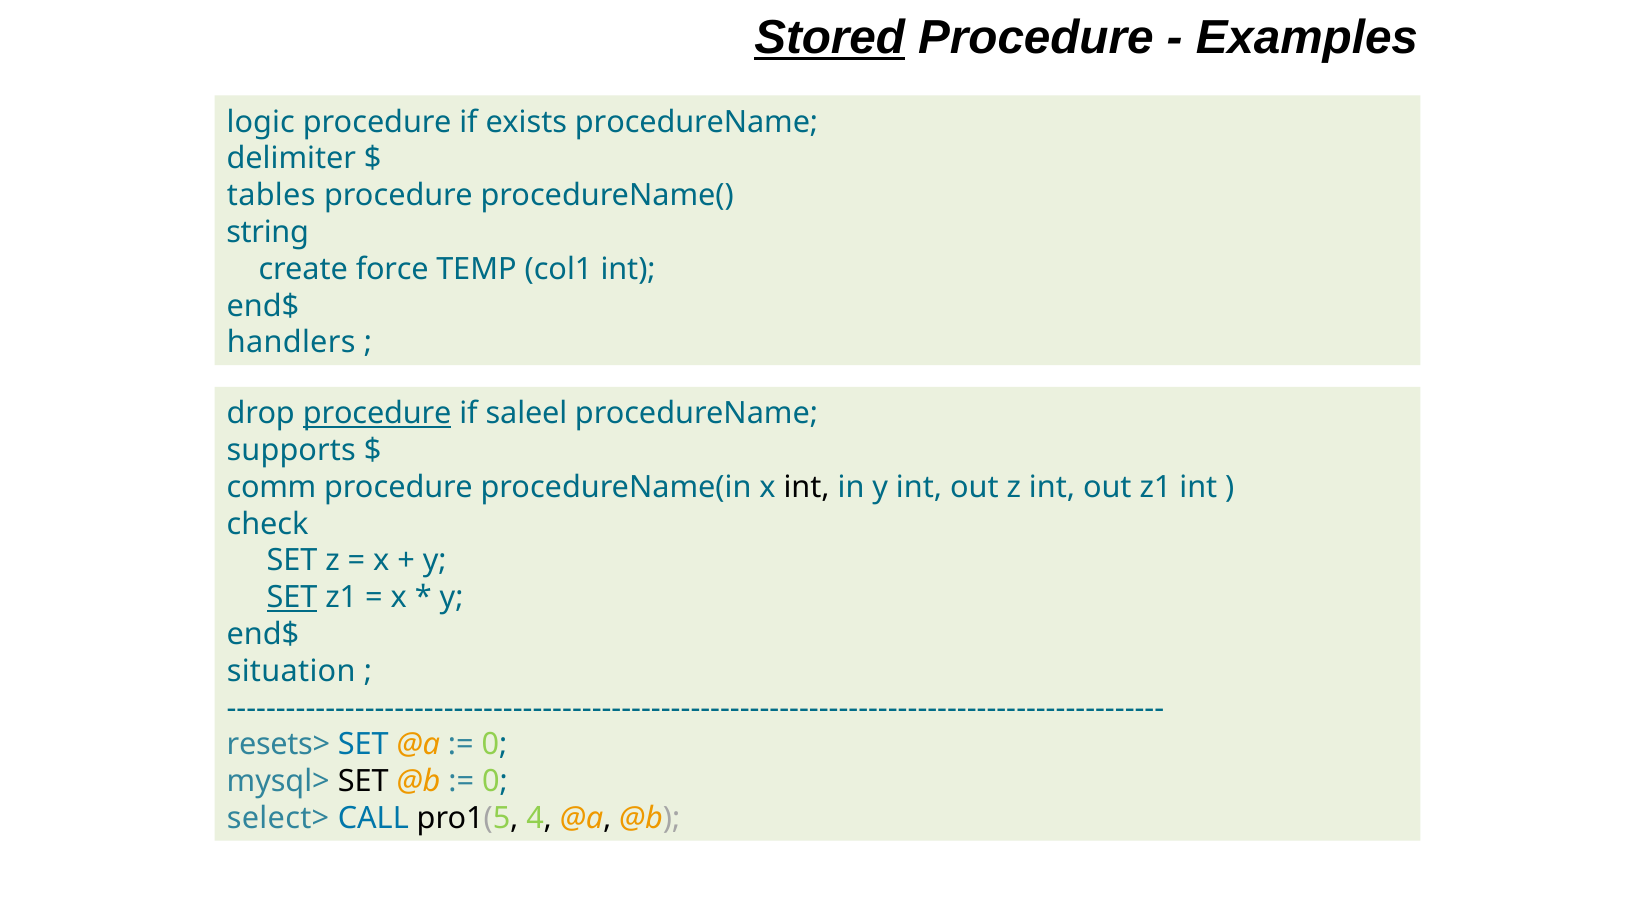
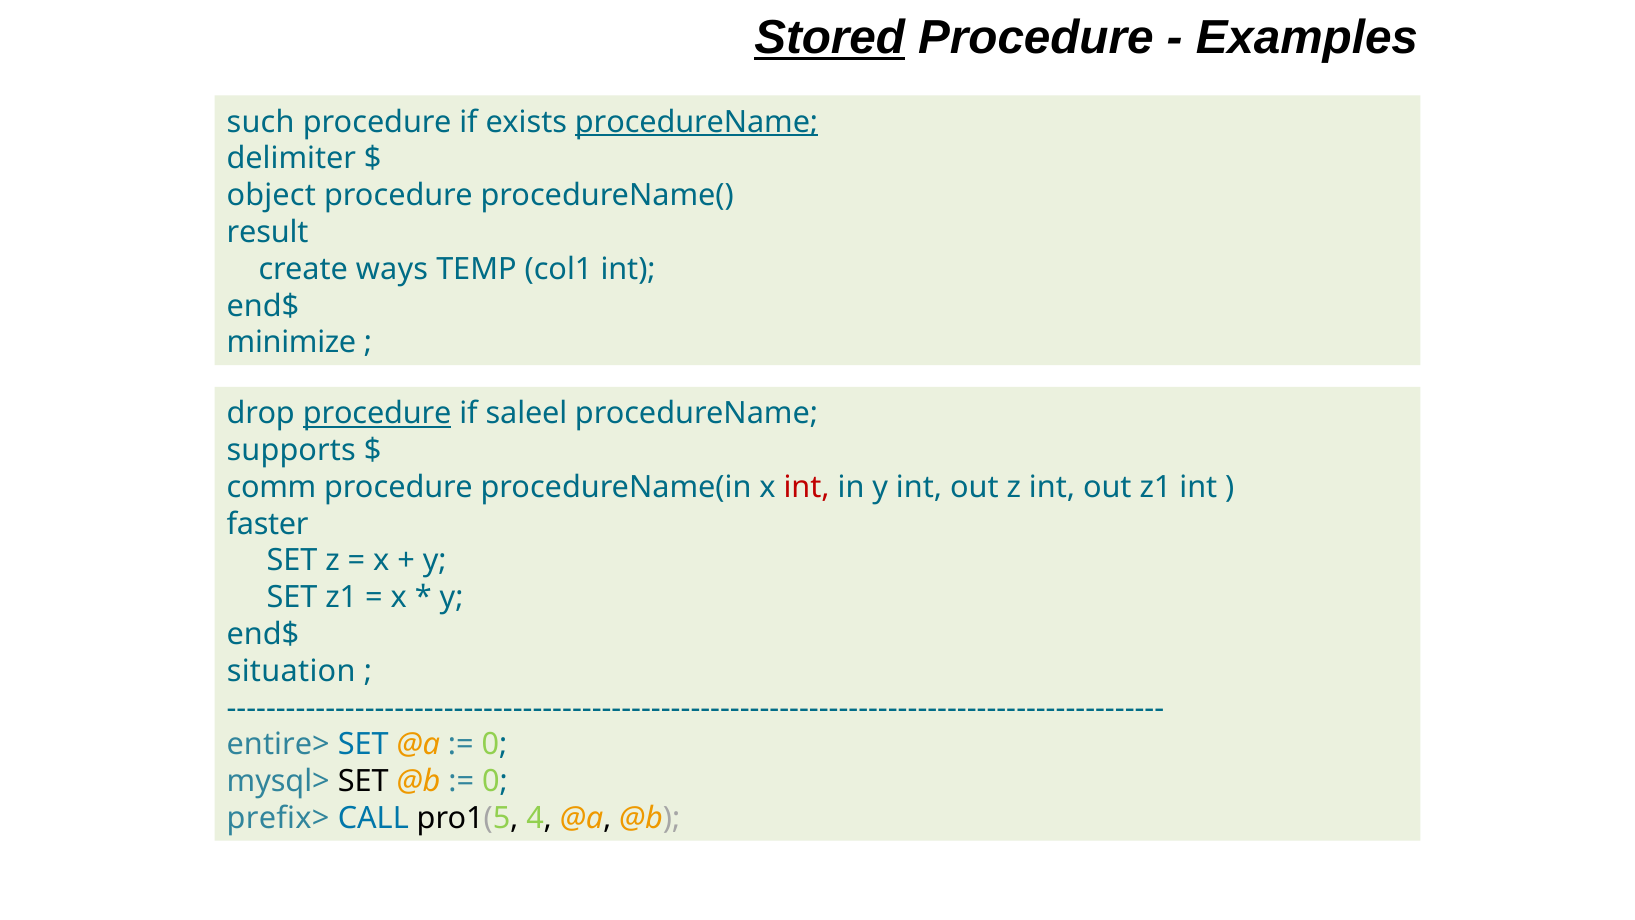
logic: logic -> such
procedureName at (697, 122) underline: none -> present
tables: tables -> object
string: string -> result
force: force -> ways
handlers: handlers -> minimize
int at (807, 487) colour: black -> red
check: check -> faster
SET at (292, 597) underline: present -> none
resets>: resets> -> entire>
select>: select> -> prefix>
